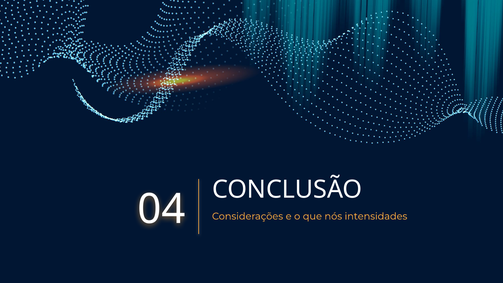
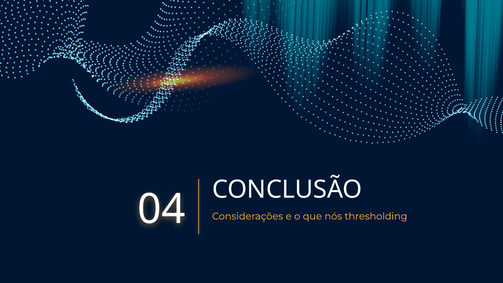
intensidades: intensidades -> thresholding
